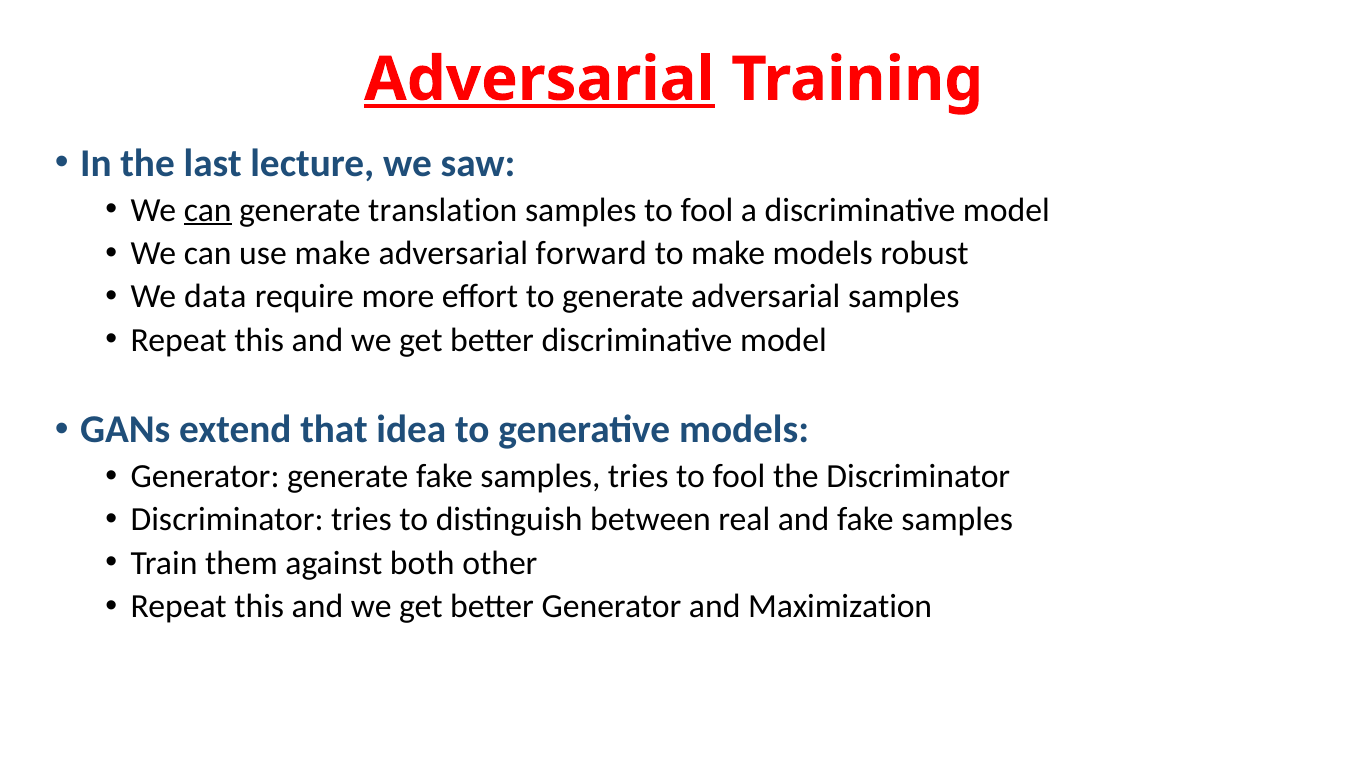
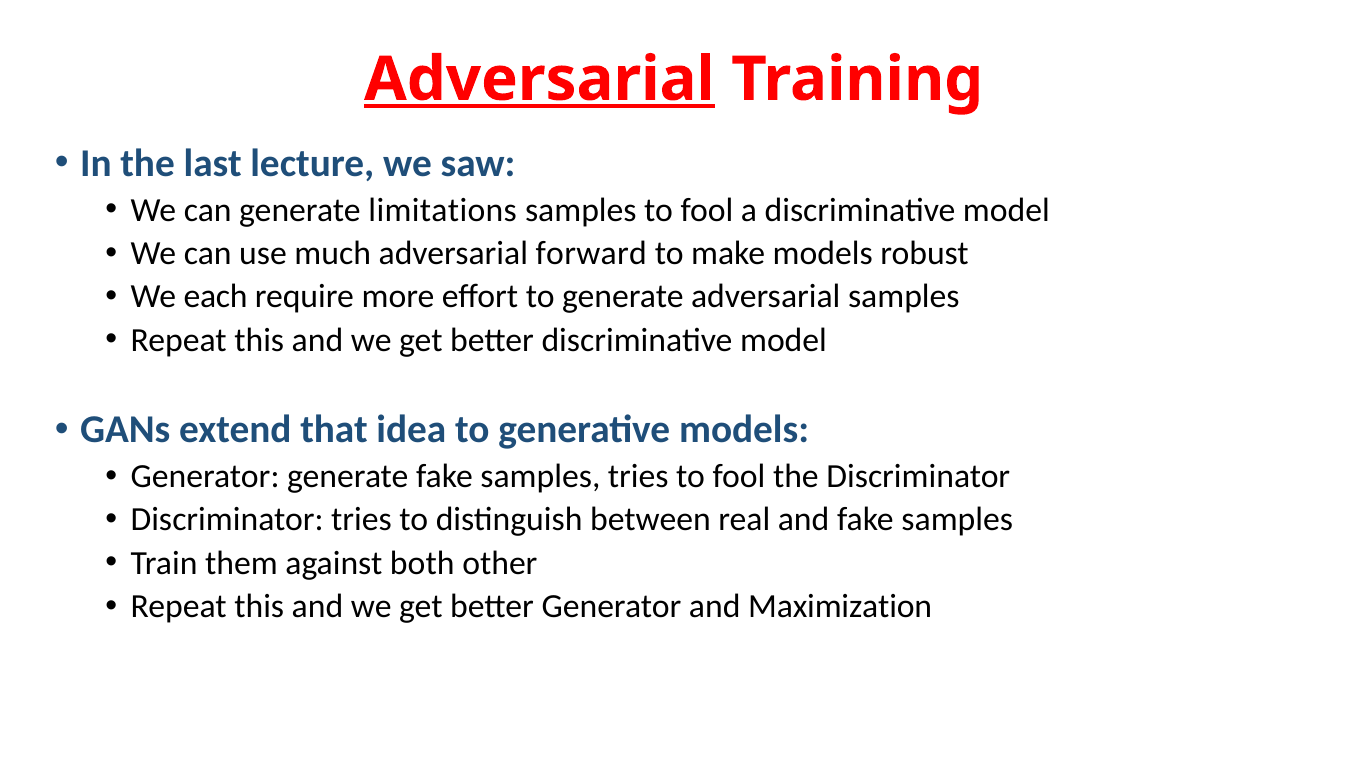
can at (208, 210) underline: present -> none
translation: translation -> limitations
use make: make -> much
data: data -> each
